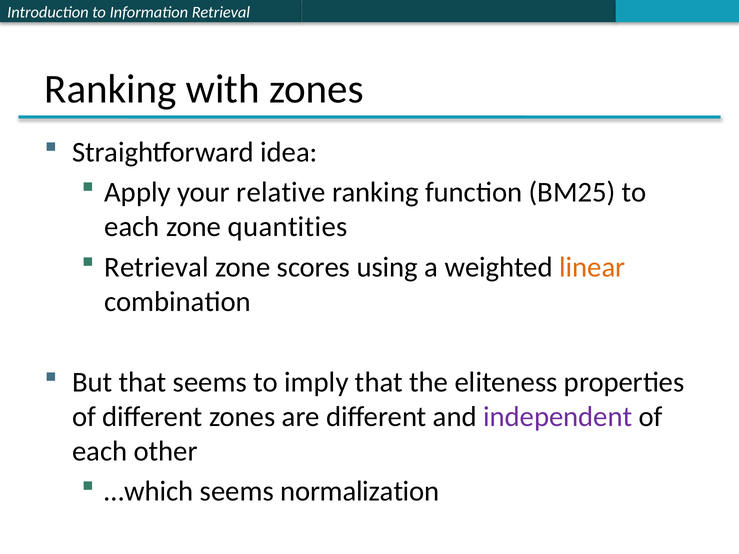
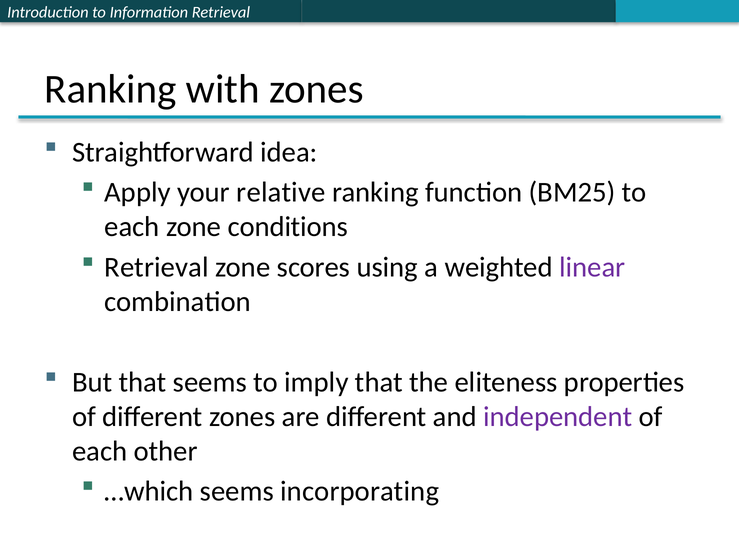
quantities: quantities -> conditions
linear colour: orange -> purple
normalization: normalization -> incorporating
